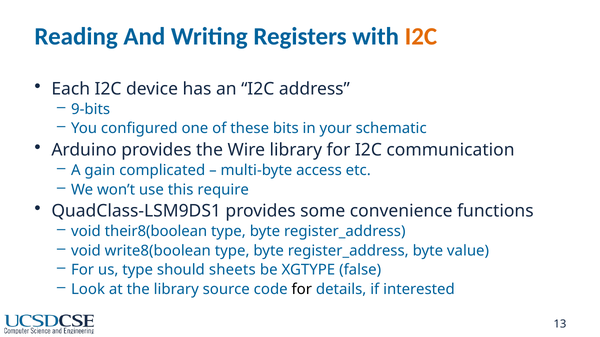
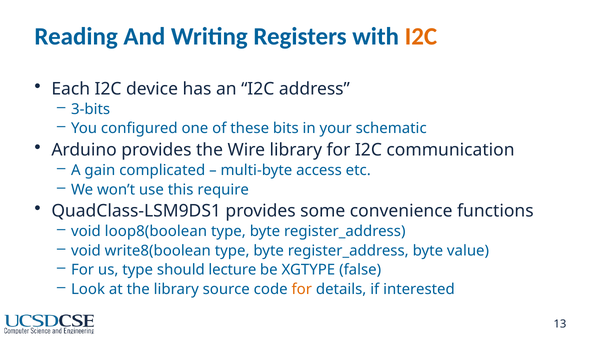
9-bits: 9-bits -> 3-bits
their8(boolean: their8(boolean -> loop8(boolean
sheets: sheets -> lecture
for at (302, 290) colour: black -> orange
